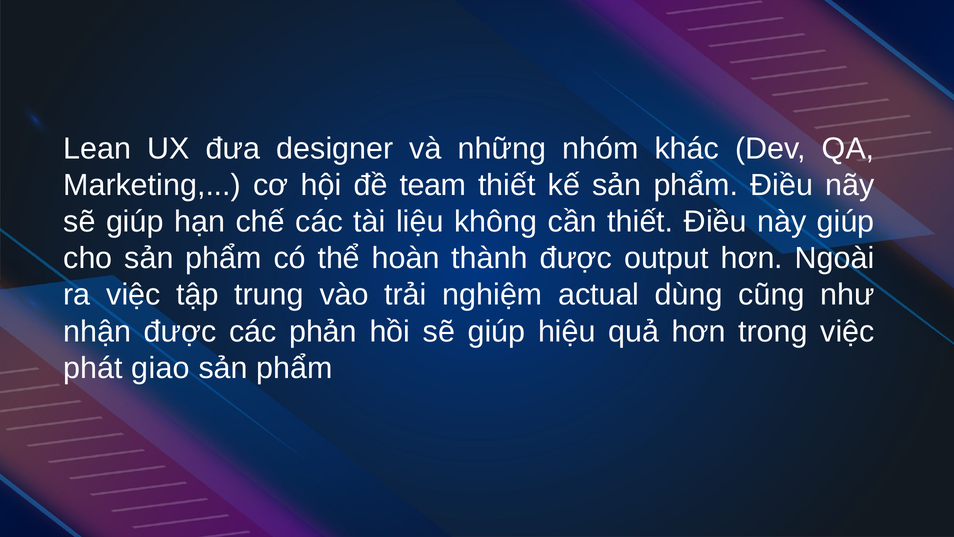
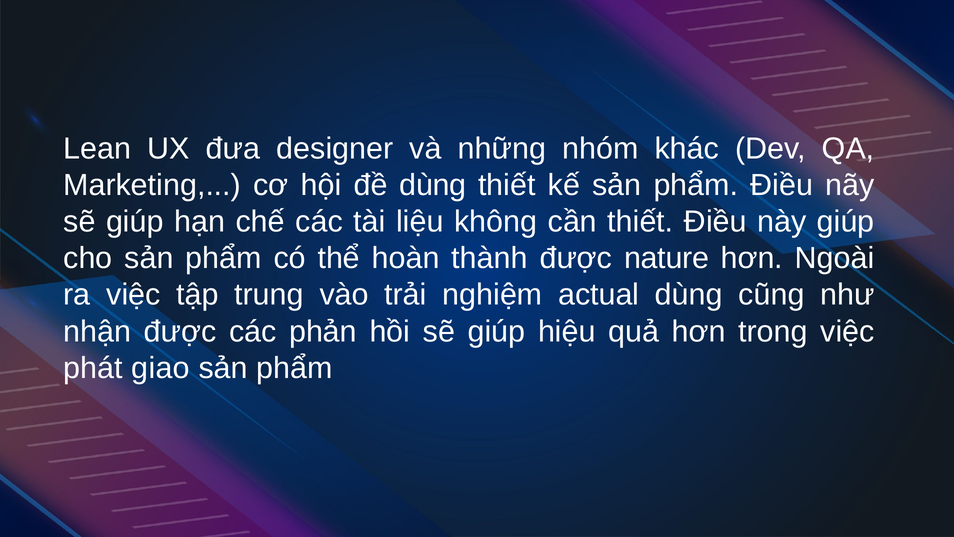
đề team: team -> dùng
output: output -> nature
